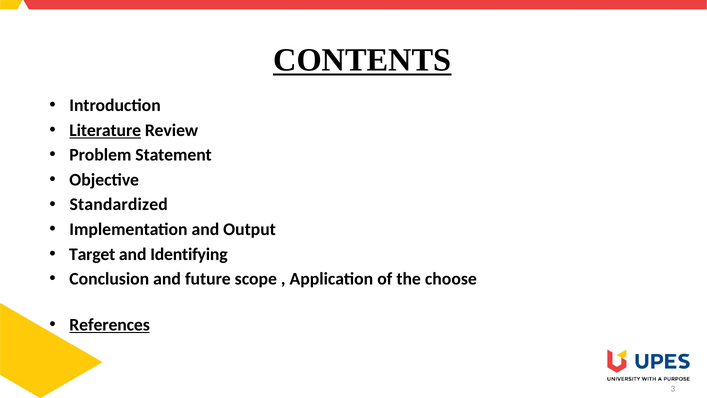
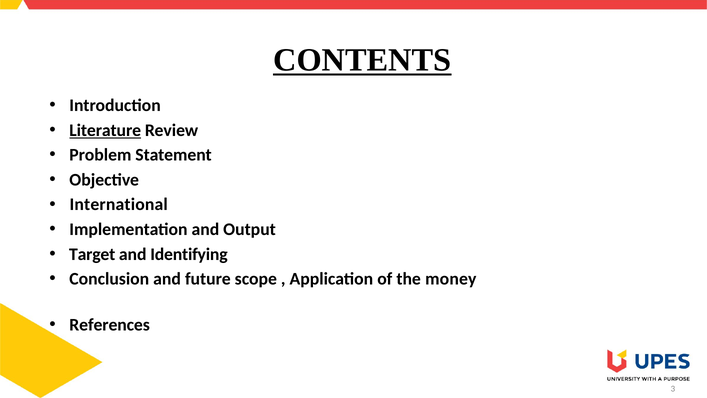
Standardized: Standardized -> International
choose: choose -> money
References underline: present -> none
